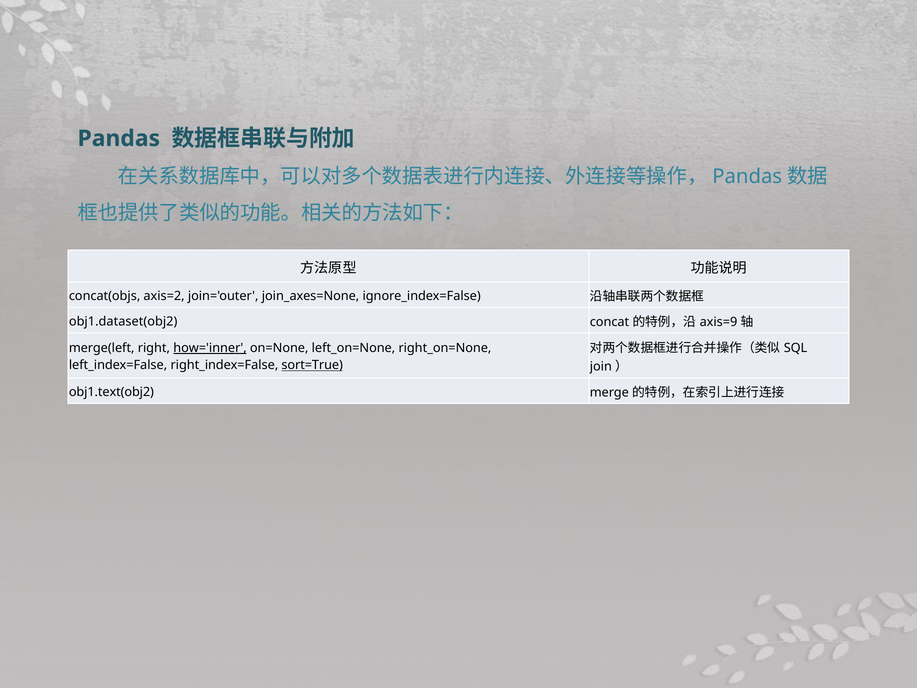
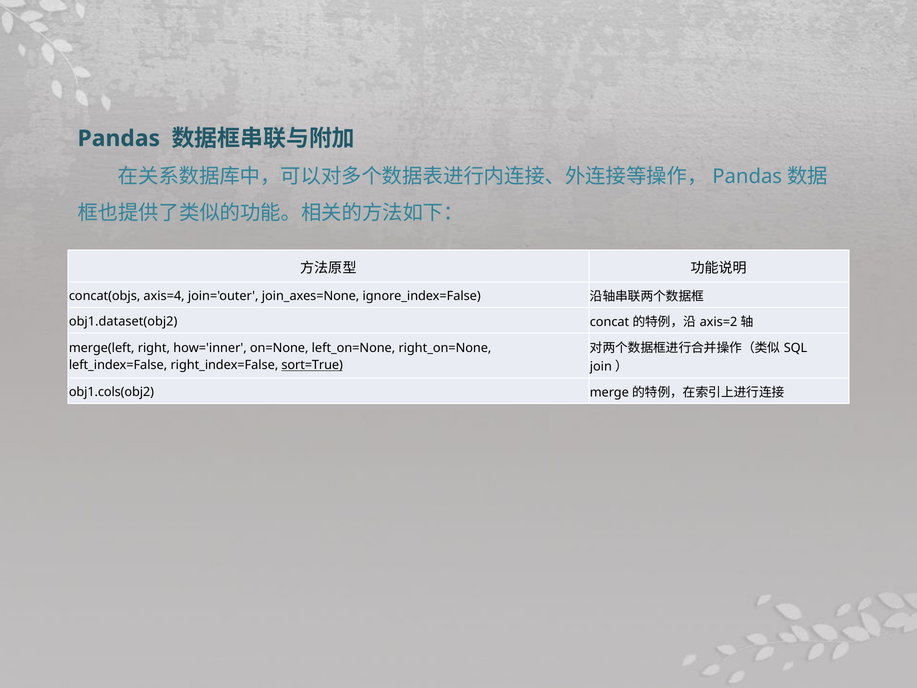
axis=2: axis=2 -> axis=4
axis=9: axis=9 -> axis=2
how='inner underline: present -> none
obj1.text(obj2: obj1.text(obj2 -> obj1.cols(obj2
